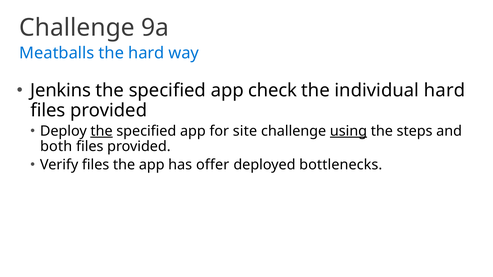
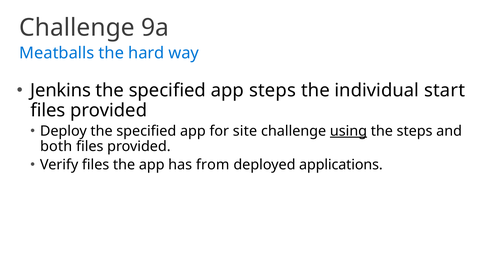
app check: check -> steps
individual hard: hard -> start
the at (102, 131) underline: present -> none
offer: offer -> from
bottlenecks: bottlenecks -> applications
